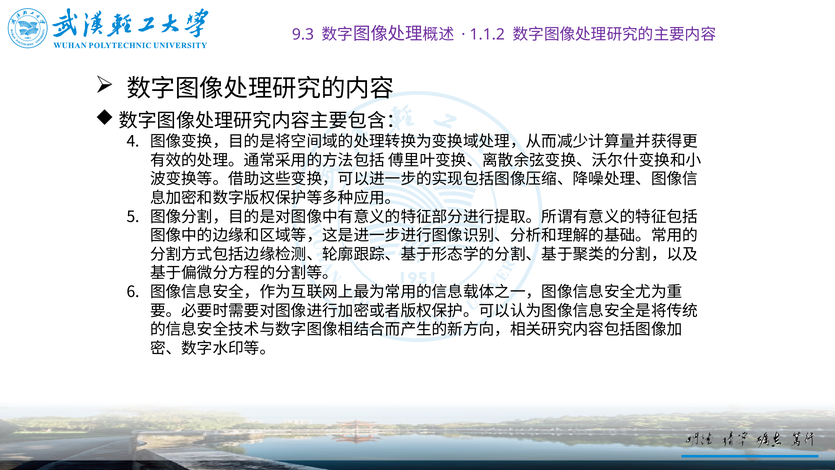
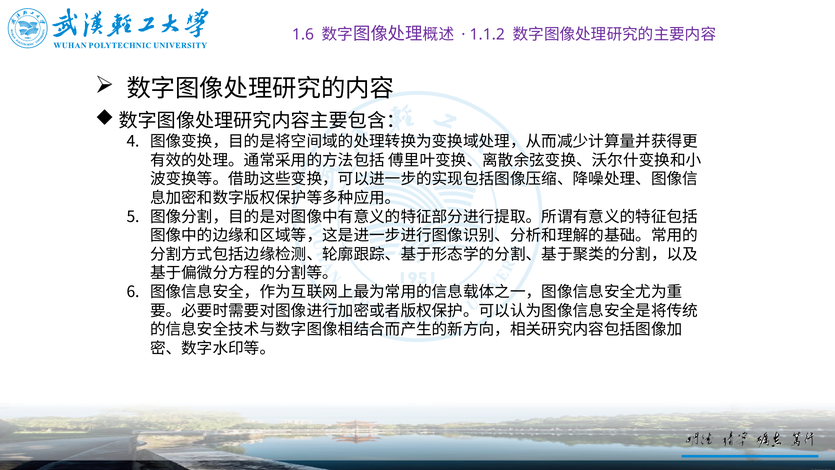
9.3: 9.3 -> 1.6
